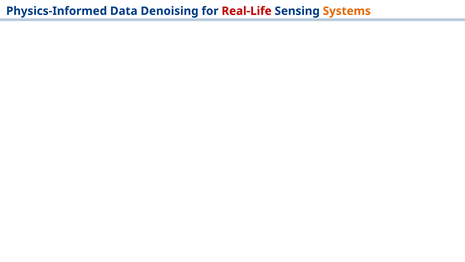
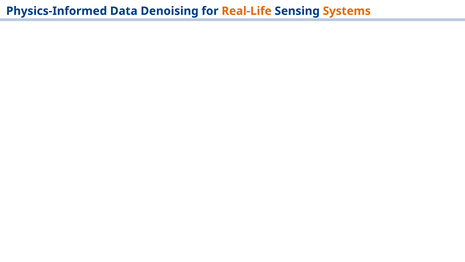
Real-Life colour: red -> orange
